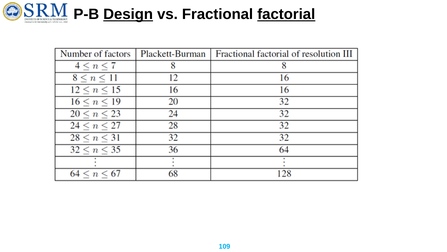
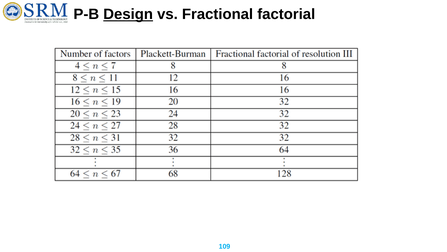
factorial underline: present -> none
